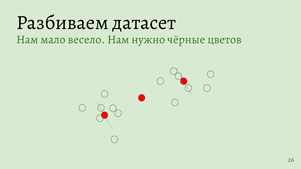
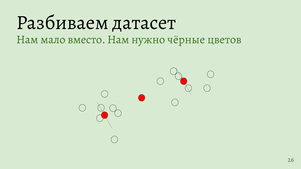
весело: весело -> вместо
